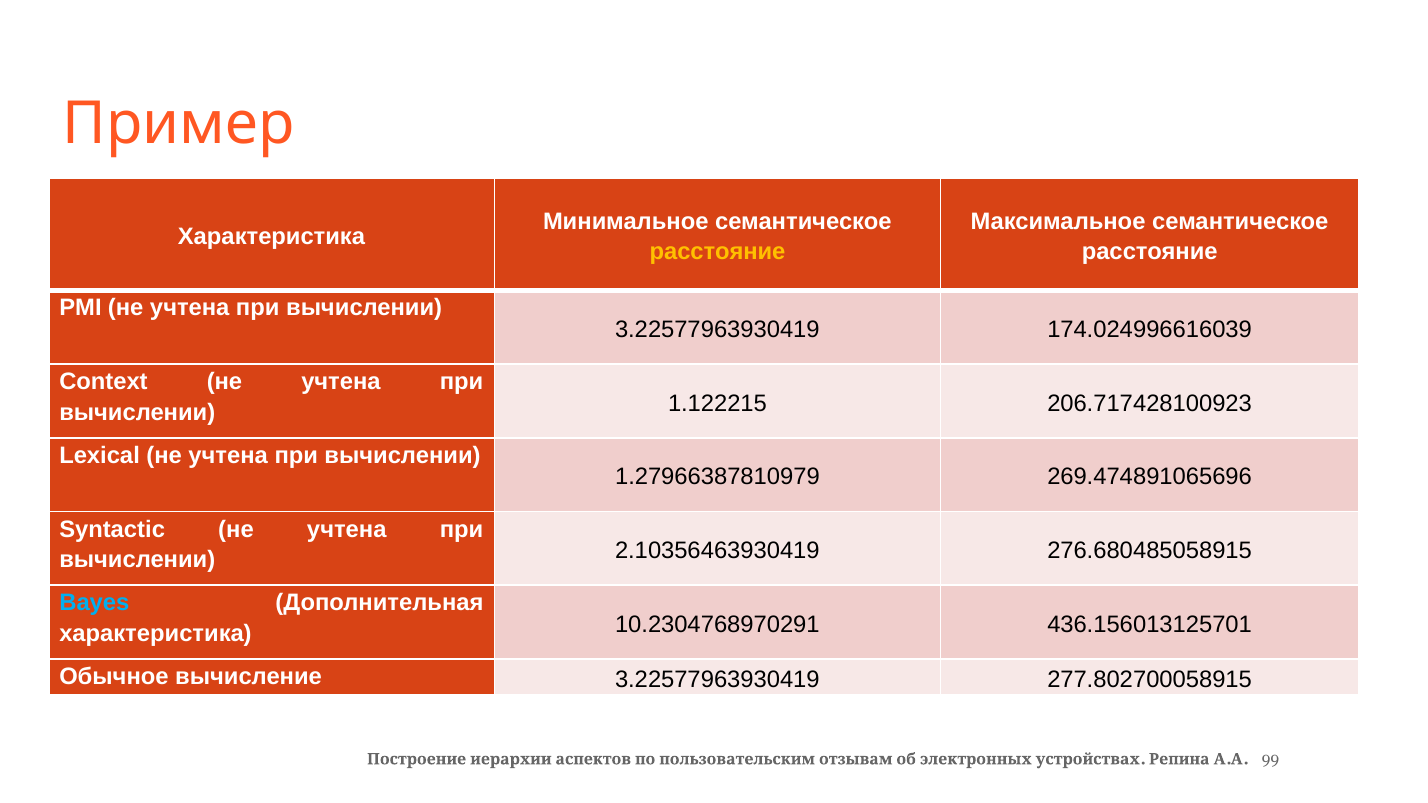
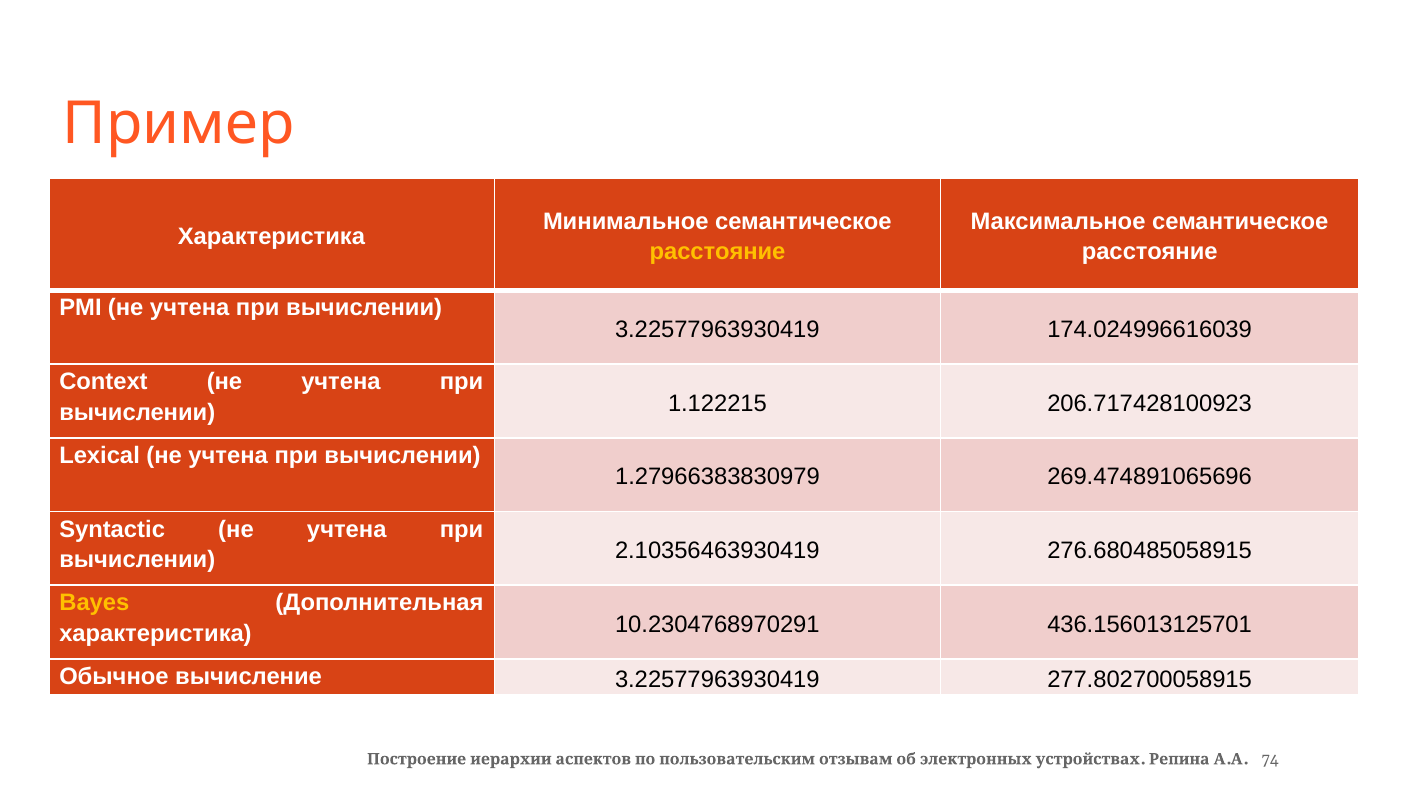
1.27966387810979: 1.27966387810979 -> 1.27966383830979
Bayes colour: light blue -> yellow
99: 99 -> 74
